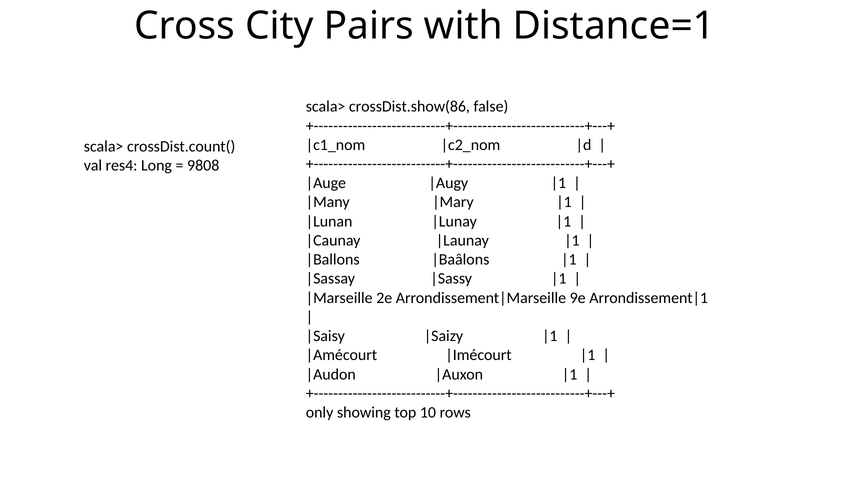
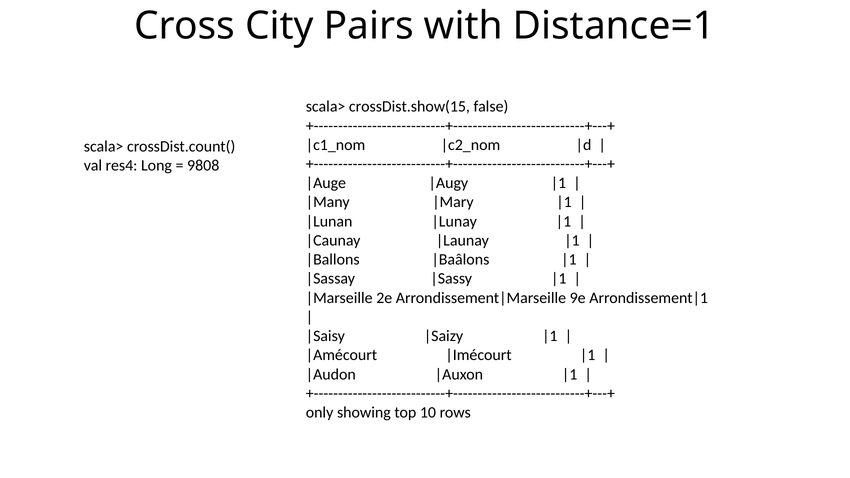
crossDist.show(86: crossDist.show(86 -> crossDist.show(15
